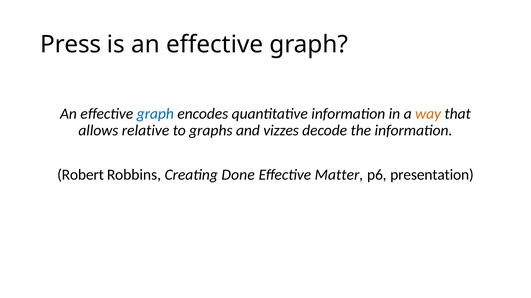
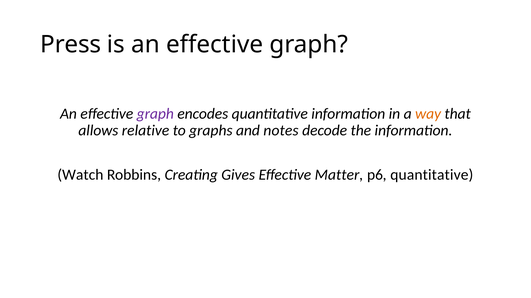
graph at (155, 114) colour: blue -> purple
vizzes: vizzes -> notes
Robert: Robert -> Watch
Done: Done -> Gives
p6 presentation: presentation -> quantitative
